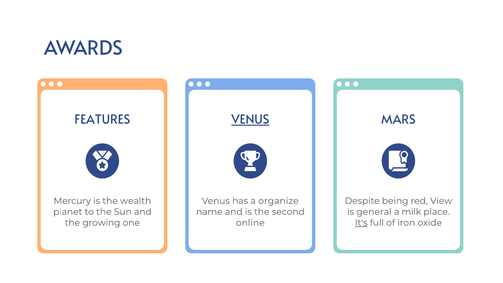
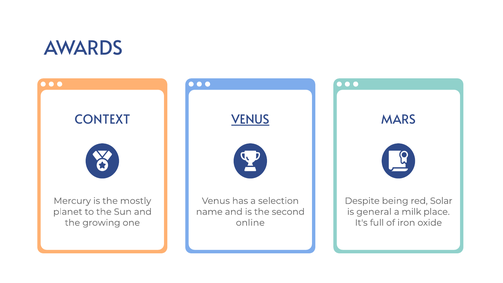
FEATURES: FEATURES -> CONTEXT
wealth: wealth -> mostly
organize: organize -> selection
View: View -> Solar
It's underline: present -> none
